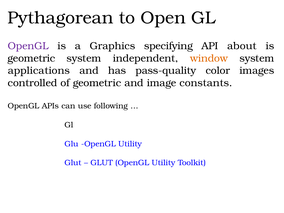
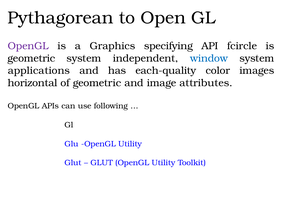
about: about -> fcircle
window colour: orange -> blue
pass-quality: pass-quality -> each-quality
controlled: controlled -> horizontal
constants: constants -> attributes
